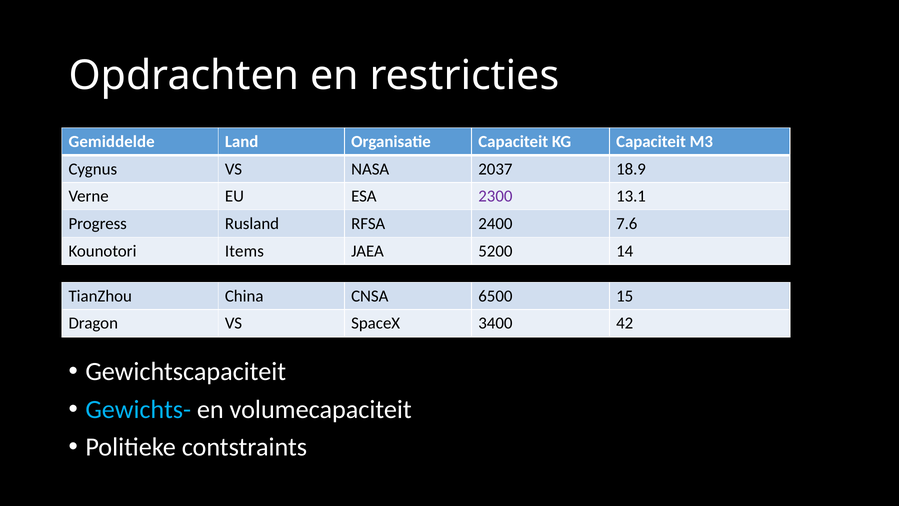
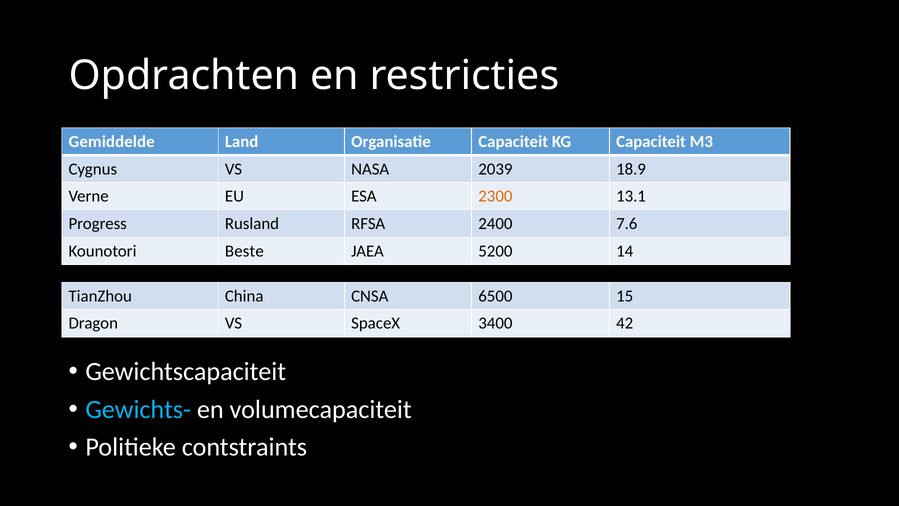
2037: 2037 -> 2039
2300 colour: purple -> orange
Items: Items -> Beste
